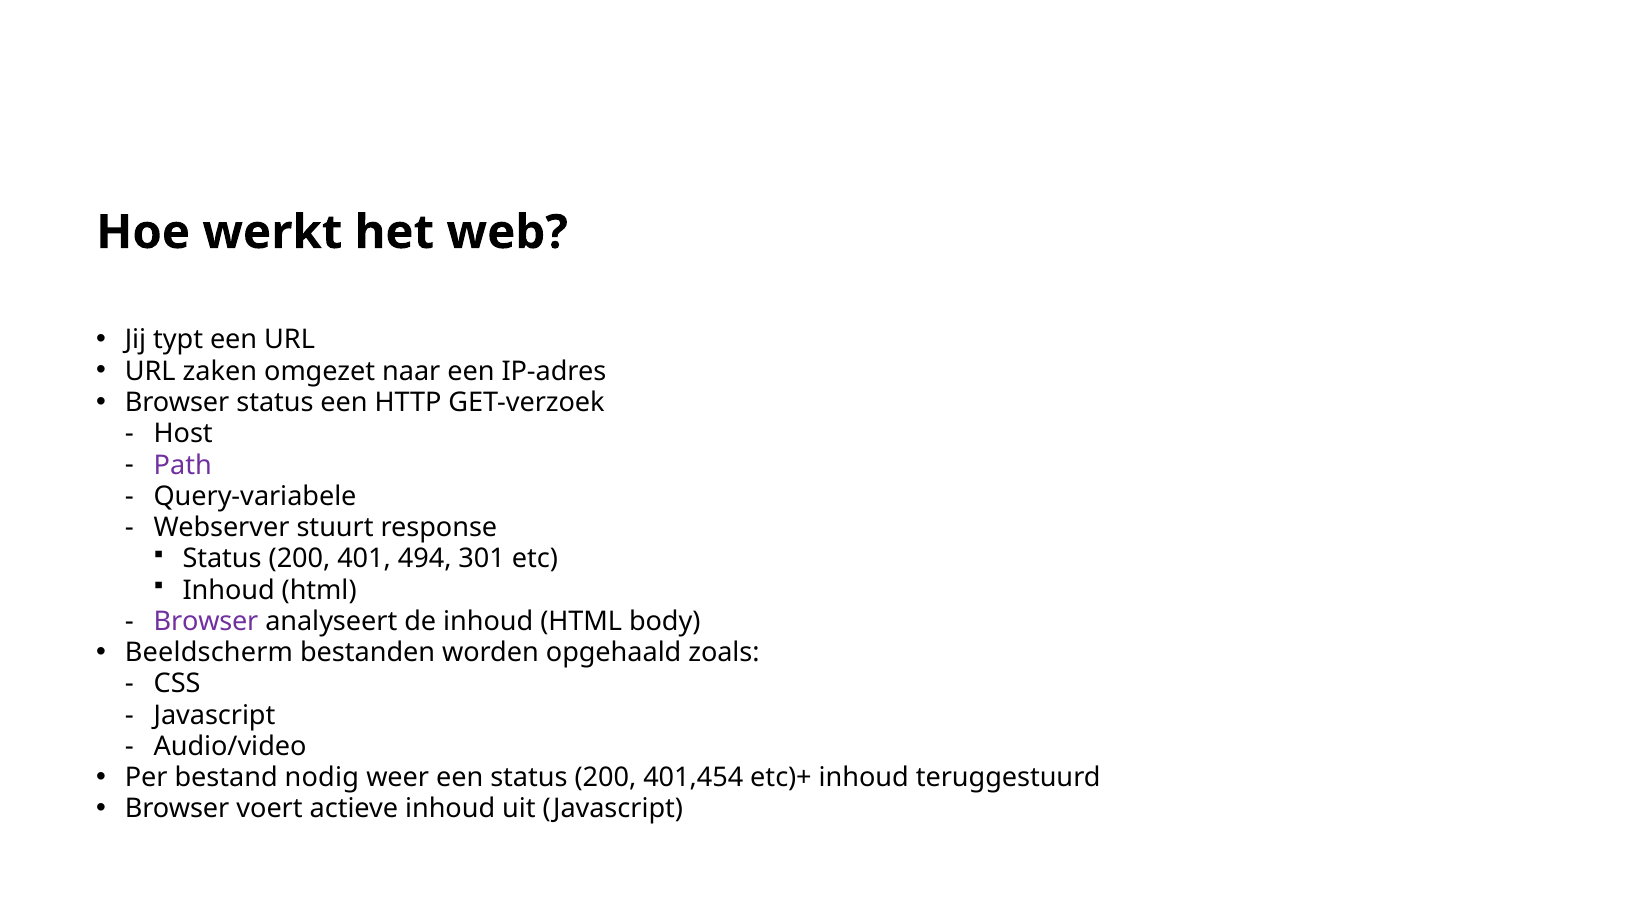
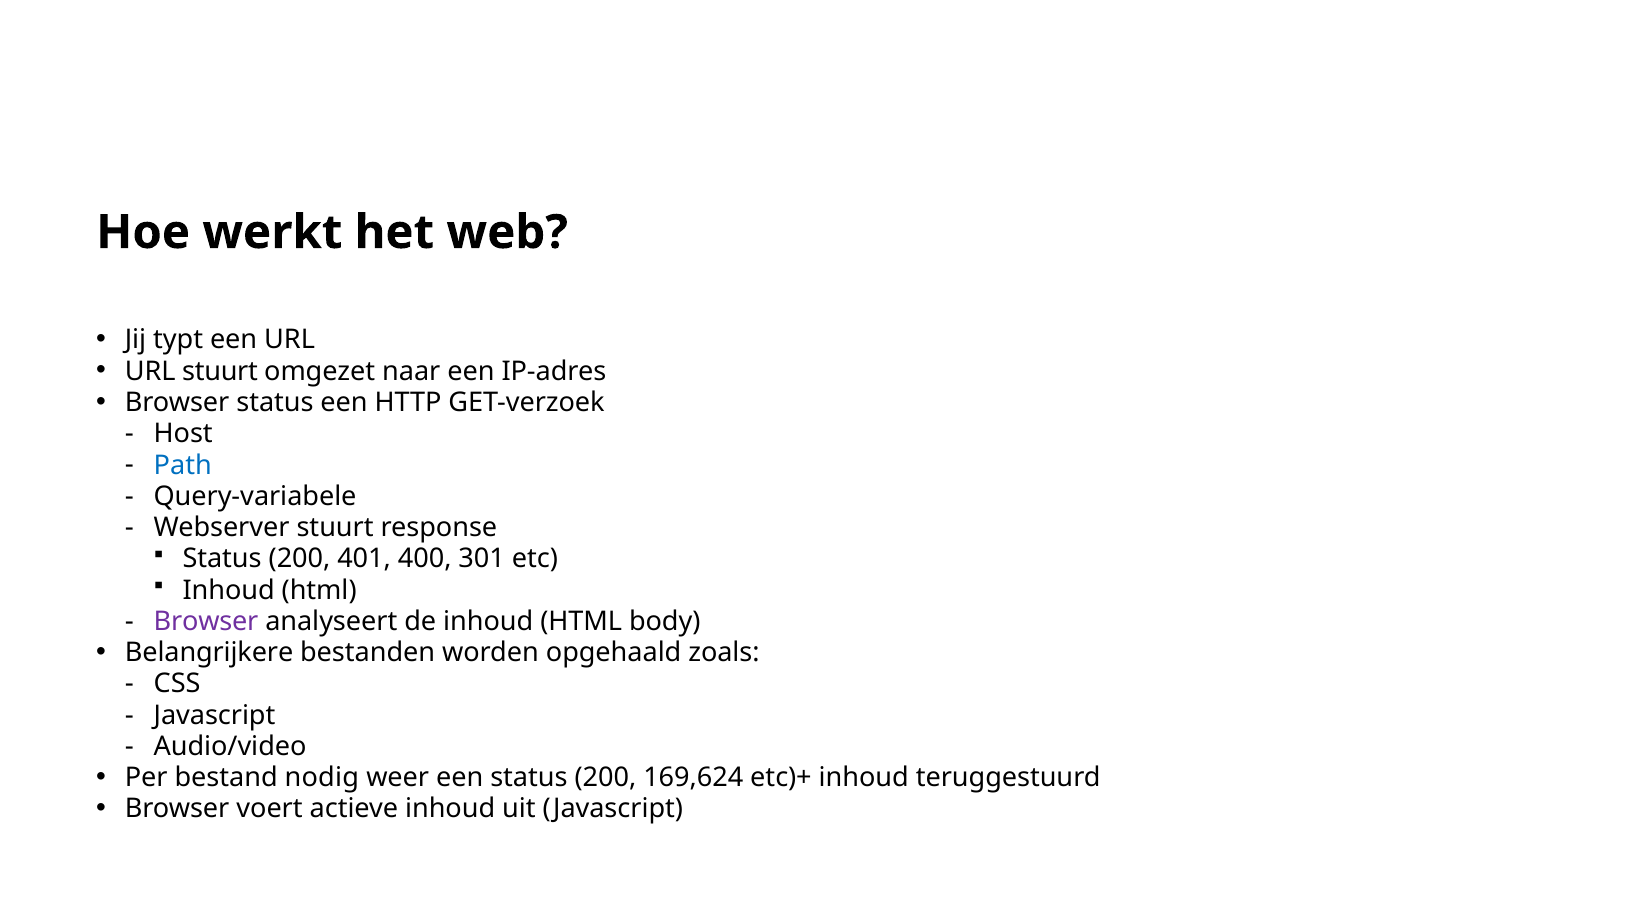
URL zaken: zaken -> stuurt
Path colour: purple -> blue
494: 494 -> 400
Beeldscherm: Beeldscherm -> Belangrijkere
401,454: 401,454 -> 169,624
